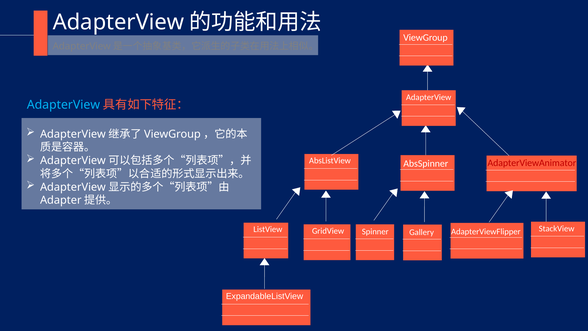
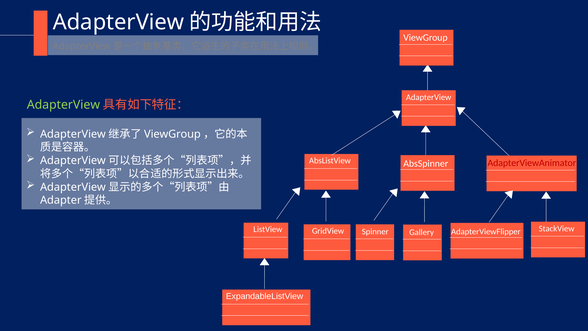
AdapterView at (63, 105) colour: light blue -> light green
